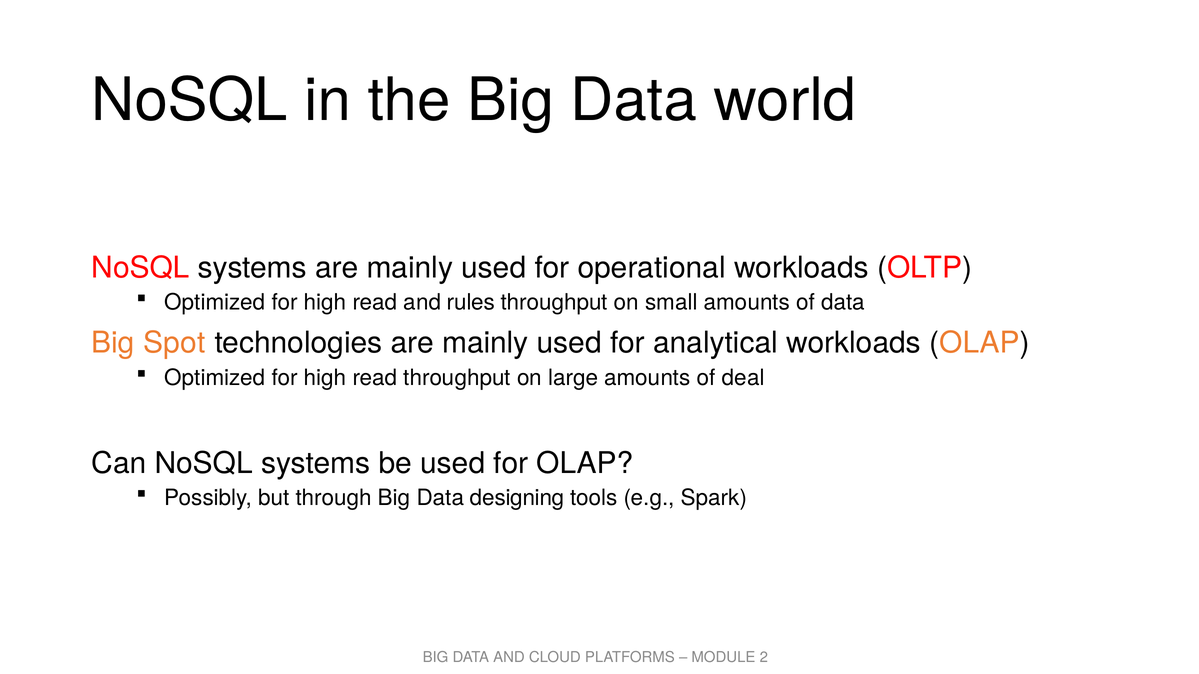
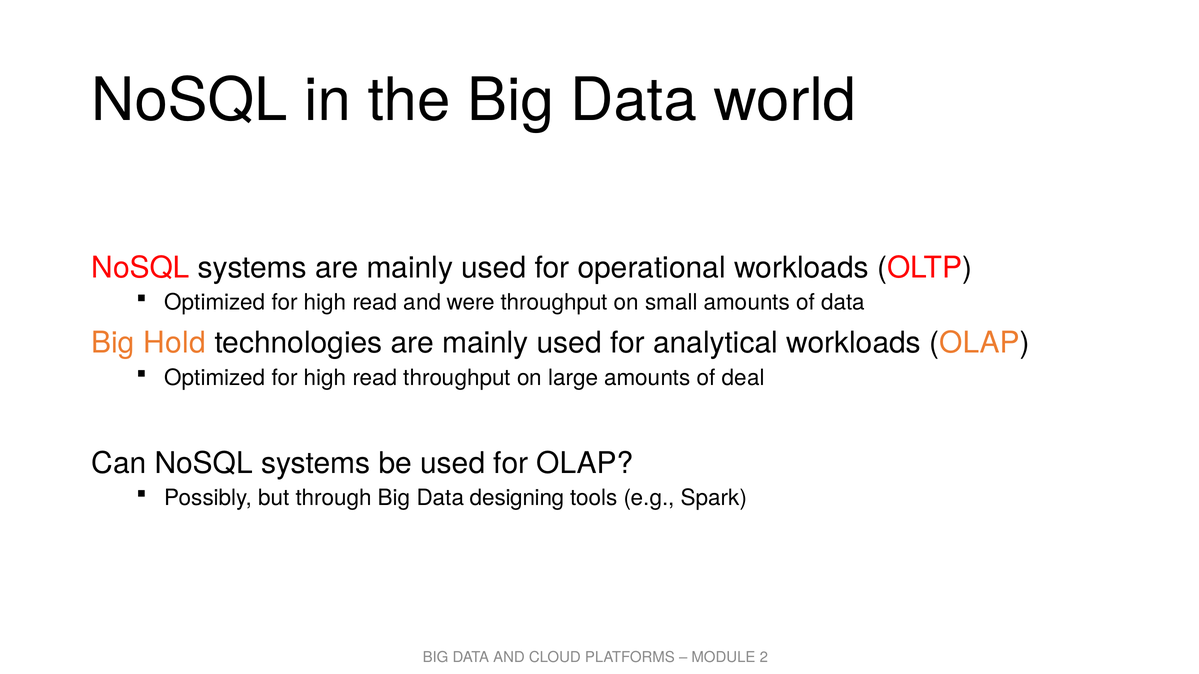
rules: rules -> were
Spot: Spot -> Hold
